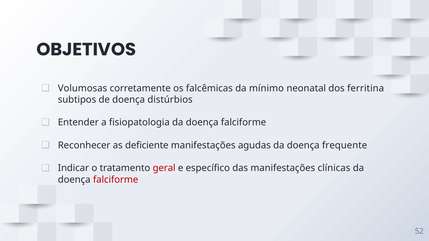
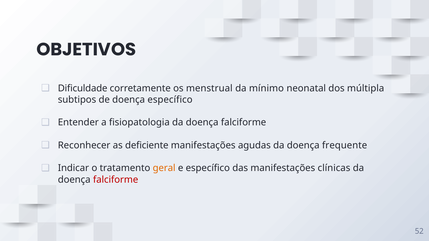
Volumosas: Volumosas -> Dificuldade
falcêmicas: falcêmicas -> menstrual
ferritina: ferritina -> múltipla
doença distúrbios: distúrbios -> específico
geral colour: red -> orange
